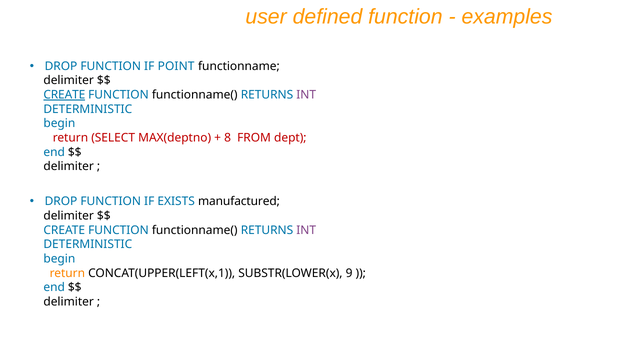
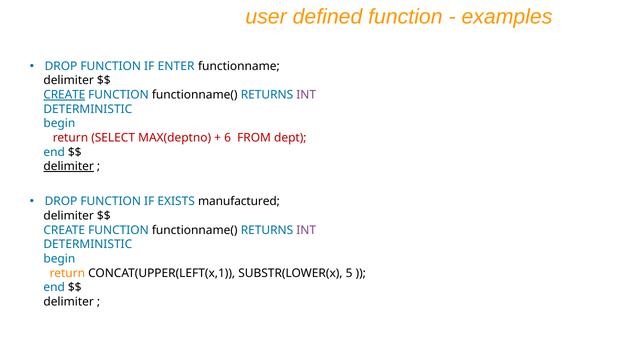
POINT: POINT -> ENTER
8: 8 -> 6
delimiter at (69, 167) underline: none -> present
9: 9 -> 5
